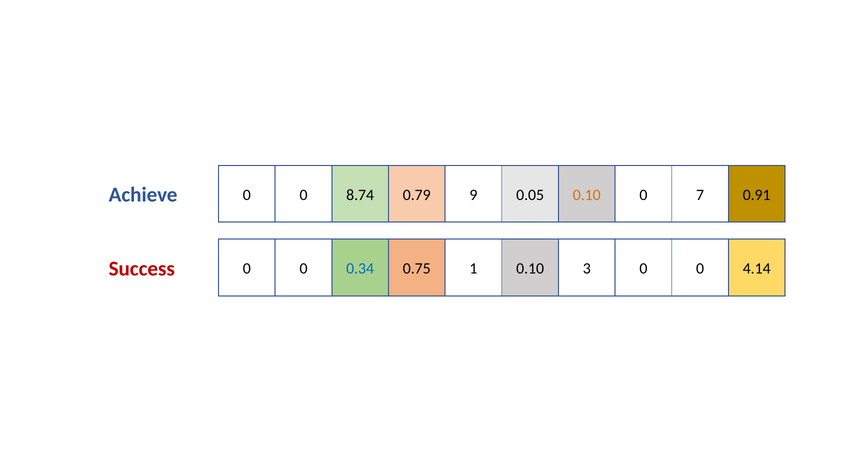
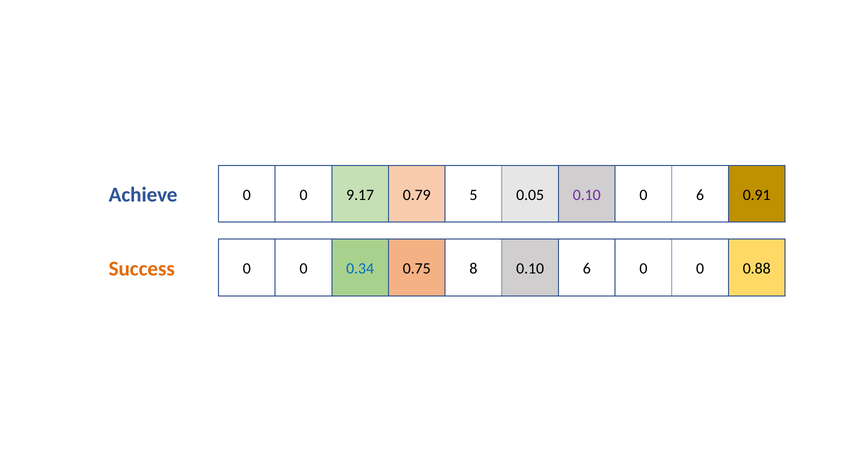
8.74: 8.74 -> 9.17
9: 9 -> 5
0.10 at (587, 195) colour: orange -> purple
0 7: 7 -> 6
Success colour: red -> orange
1: 1 -> 8
0.10 3: 3 -> 6
4.14: 4.14 -> 0.88
